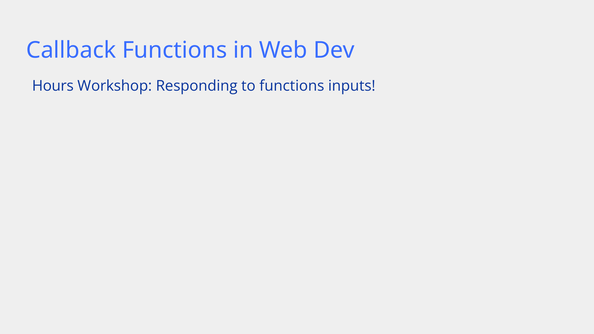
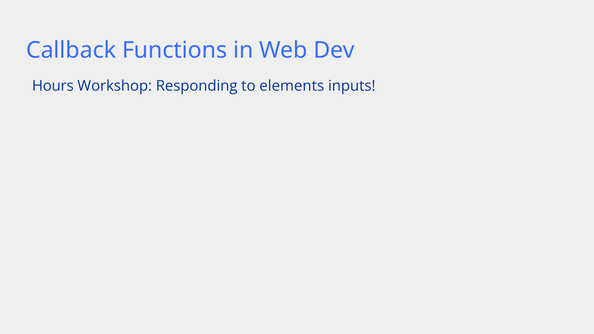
to functions: functions -> elements
